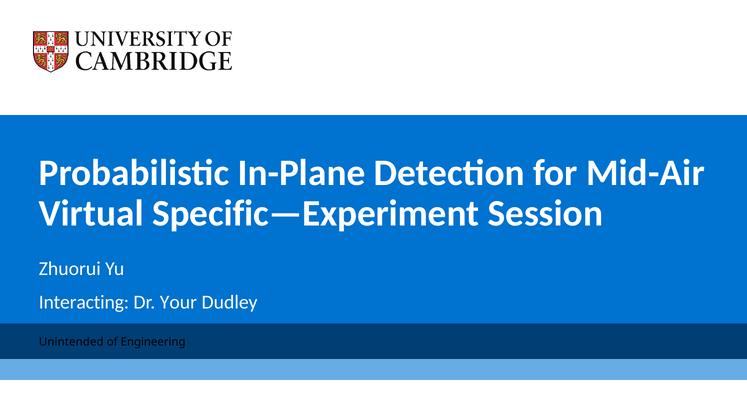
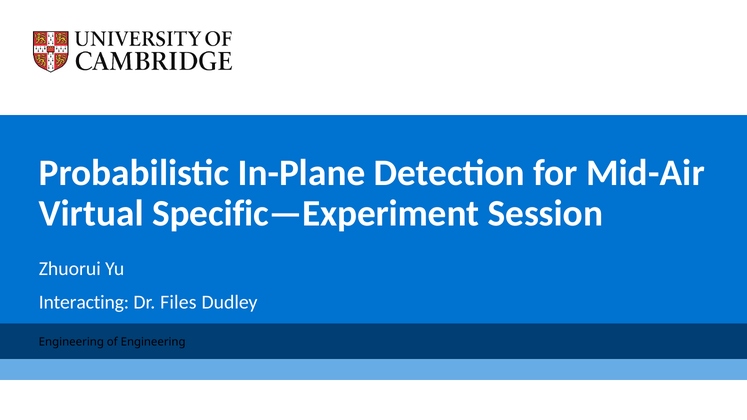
Your: Your -> Files
Unintended at (71, 342): Unintended -> Engineering
